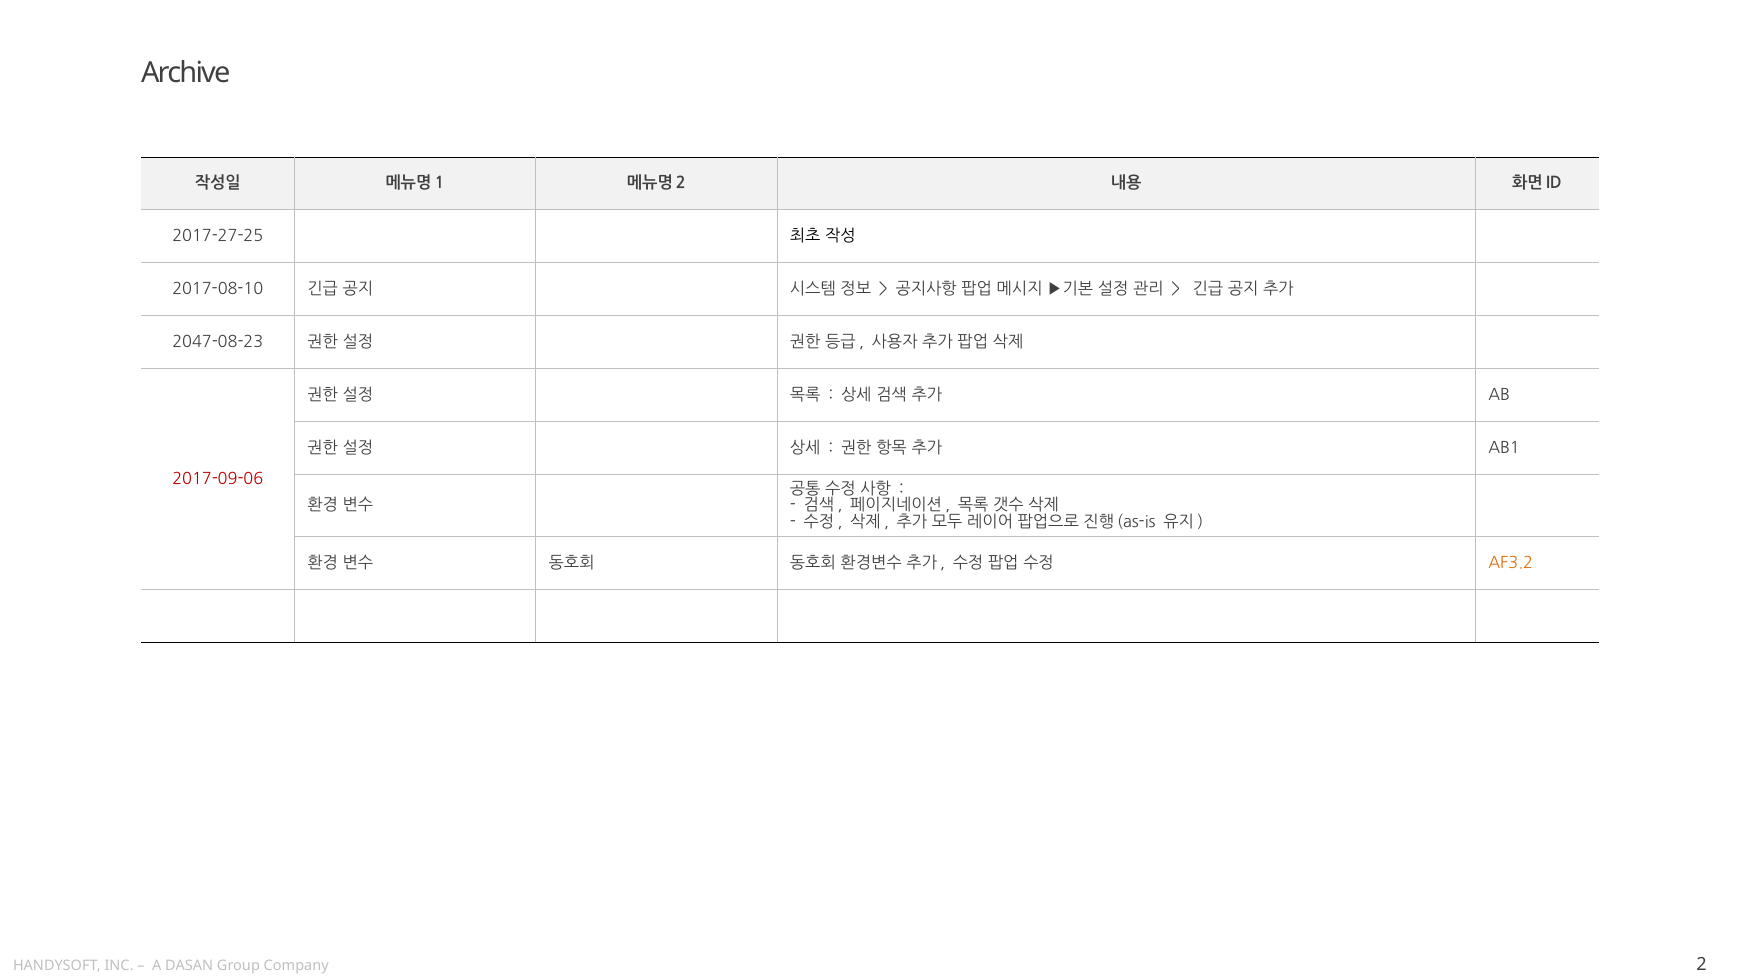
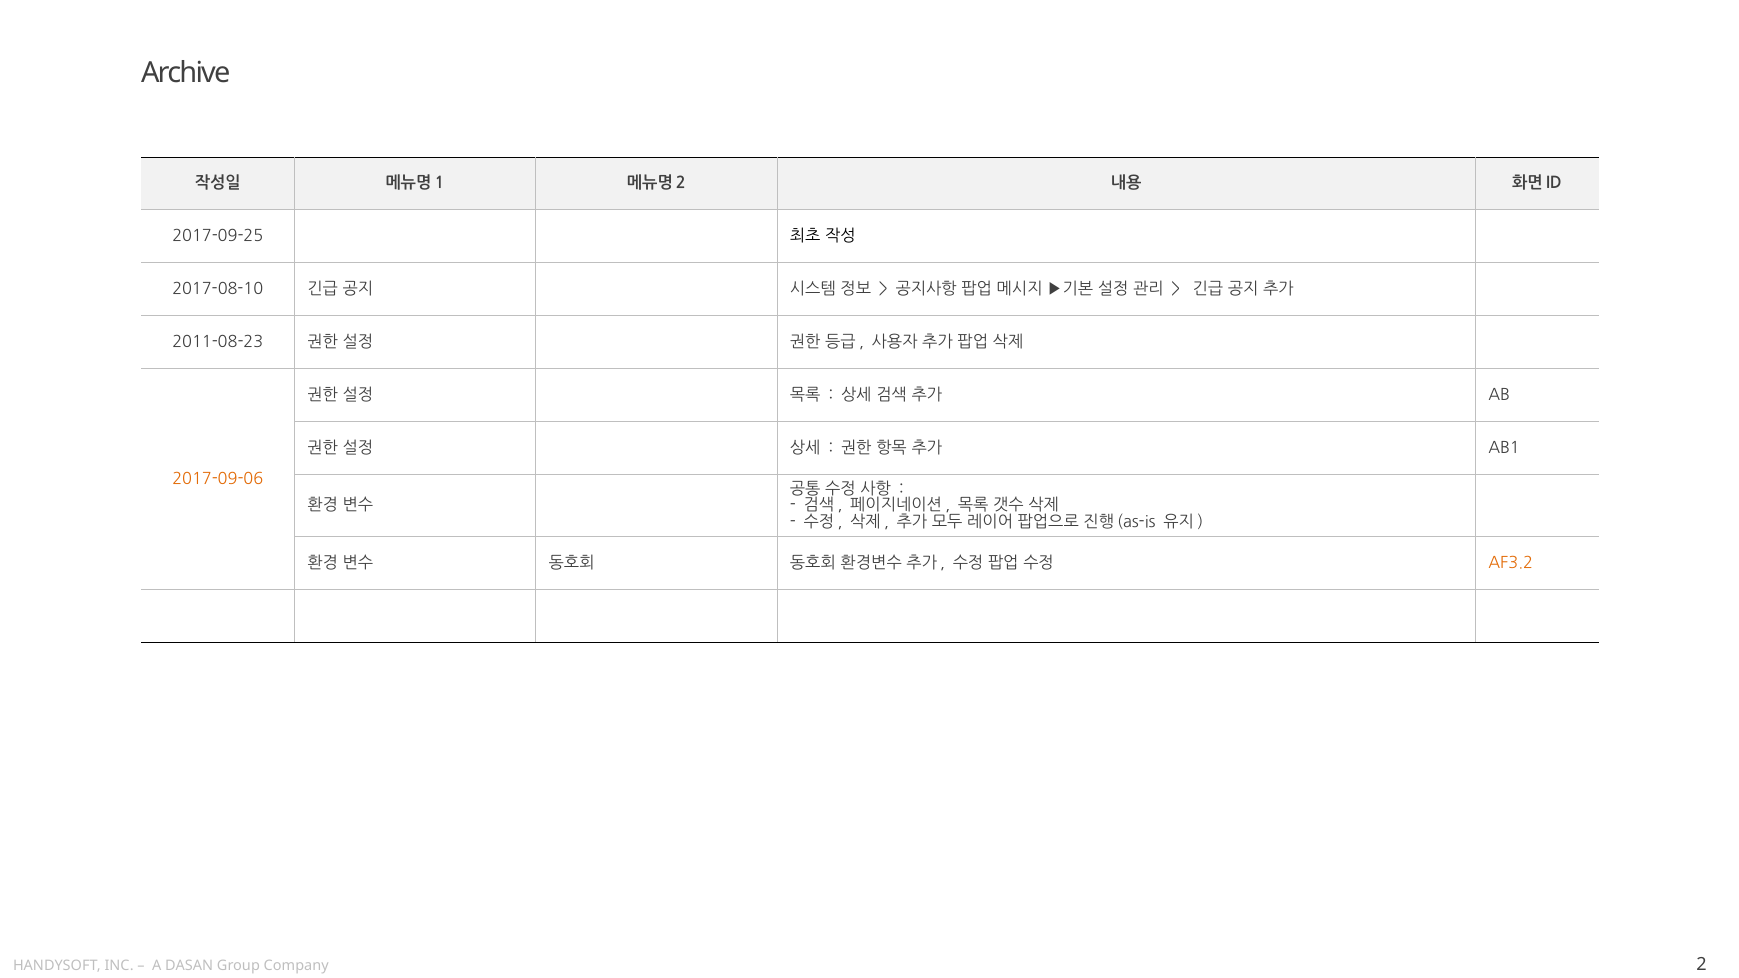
2017-27-25: 2017-27-25 -> 2017-09-25
2047-08-23: 2047-08-23 -> 2011-08-23
2017-09-06 colour: red -> orange
